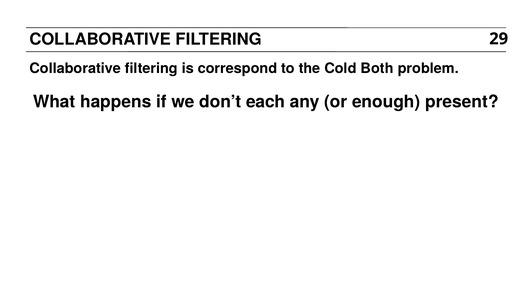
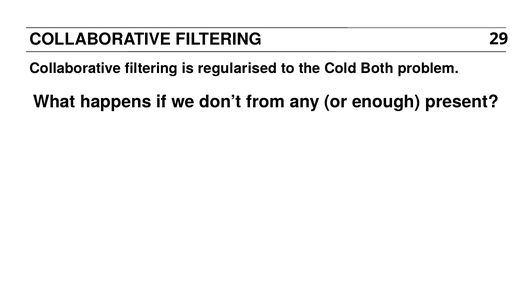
correspond: correspond -> regularised
each: each -> from
